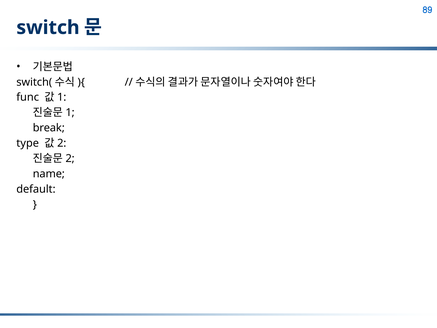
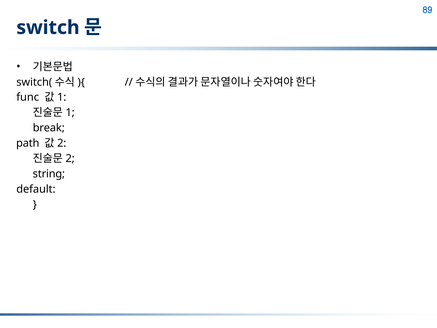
type: type -> path
name: name -> string
